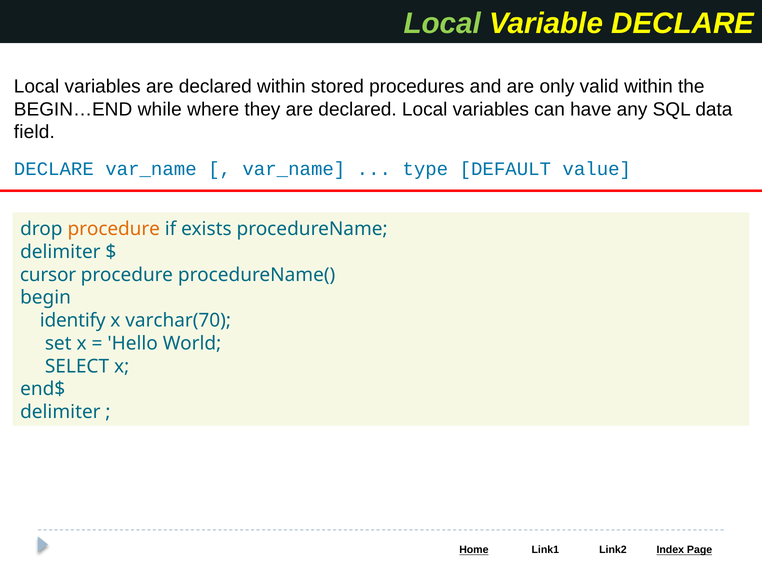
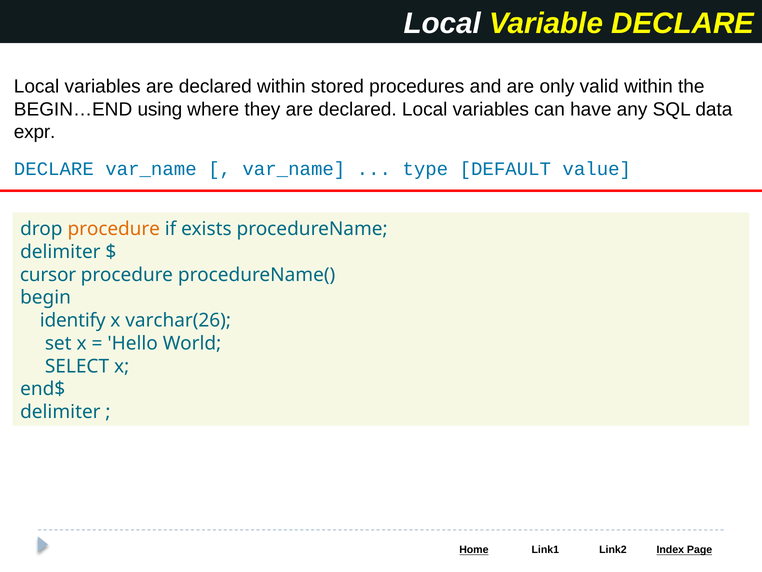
Local at (442, 24) colour: light green -> white
while: while -> using
field: field -> expr
varchar(70: varchar(70 -> varchar(26
